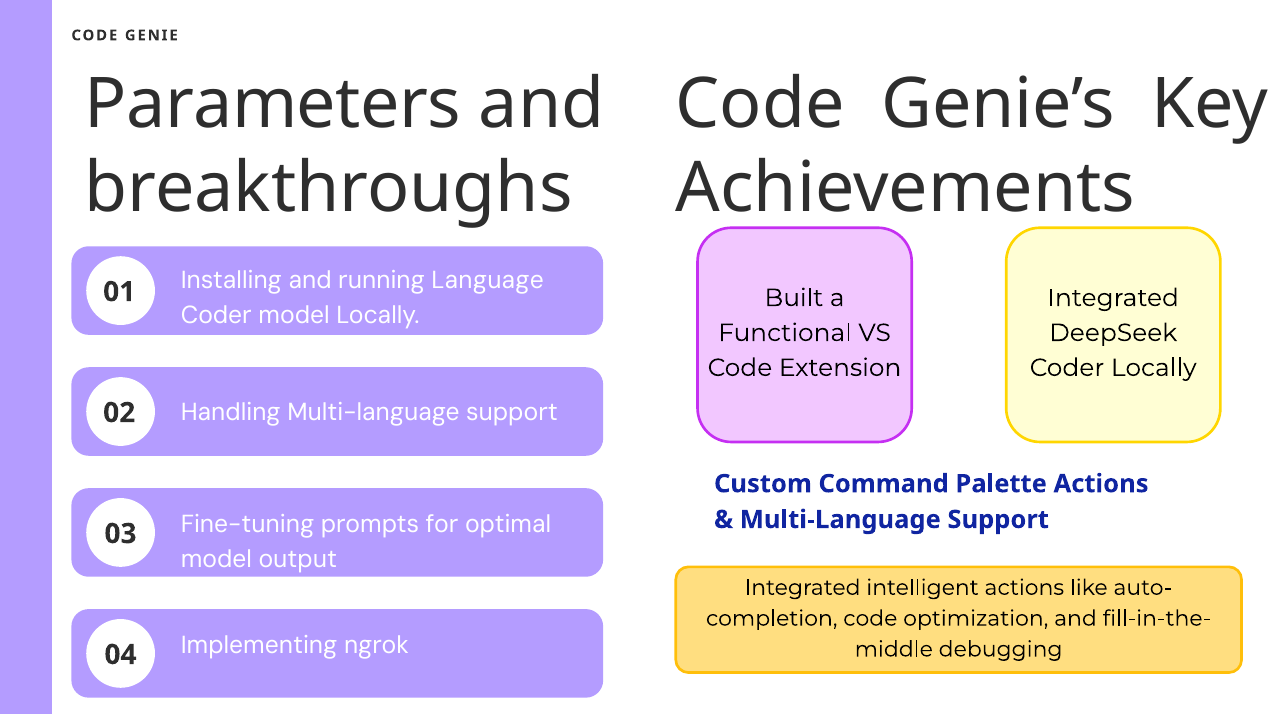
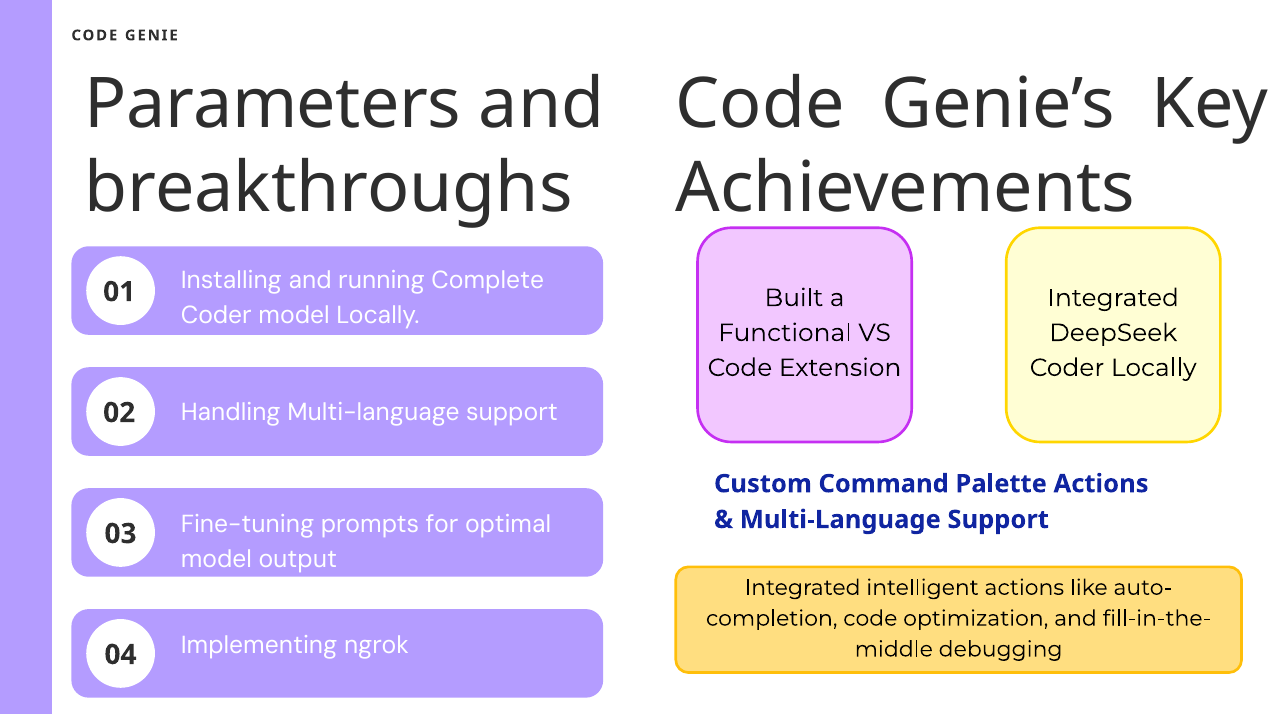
Language: Language -> Complete
